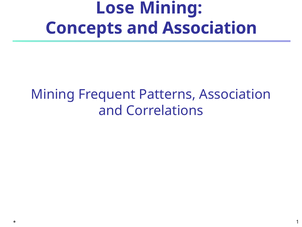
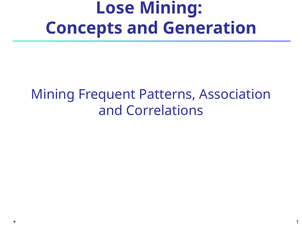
and Association: Association -> Generation
